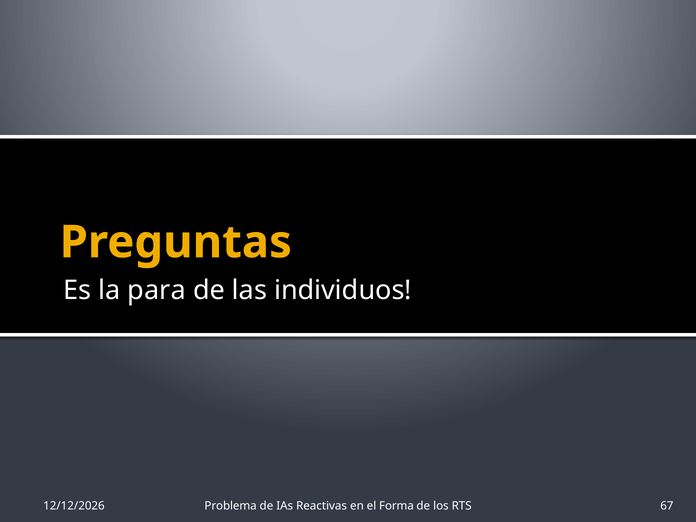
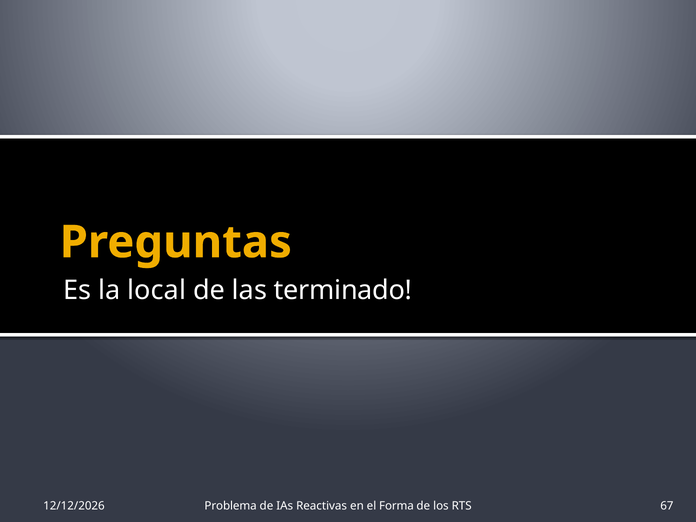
para: para -> local
individuos: individuos -> terminado
